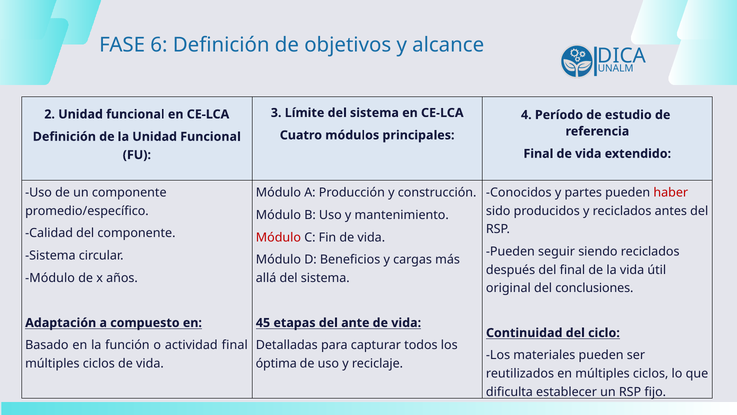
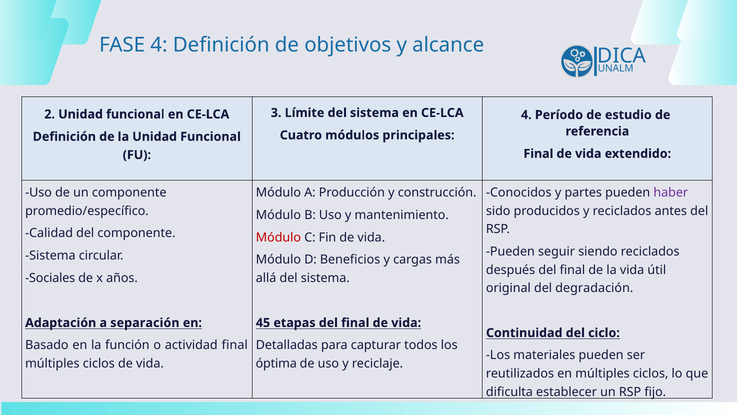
FASE 6: 6 -> 4
haber colour: red -> purple
Módulo at (50, 278): Módulo -> Sociales
conclusiones: conclusiones -> degradación
compuesto: compuesto -> separación
etapas del ante: ante -> final
